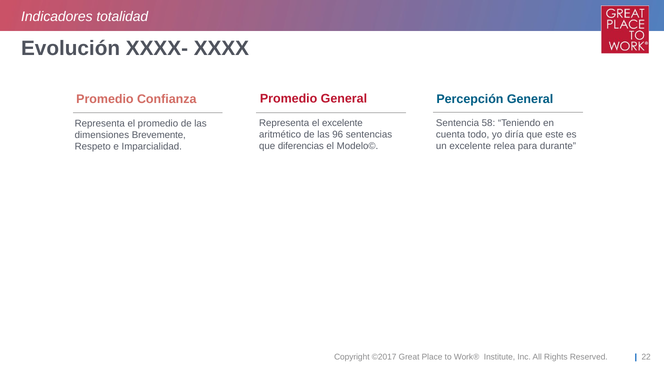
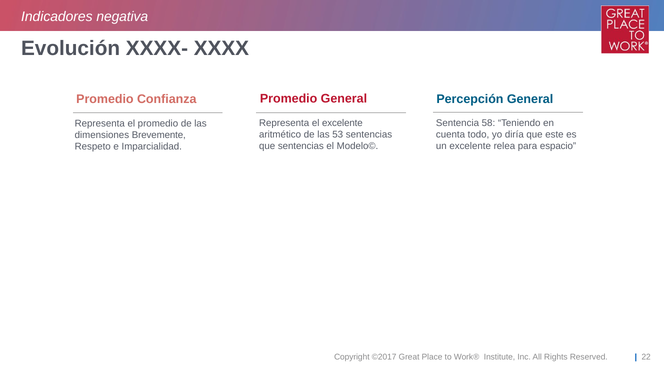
totalidad: totalidad -> negativa
96: 96 -> 53
durante: durante -> espacio
que diferencias: diferencias -> sentencias
